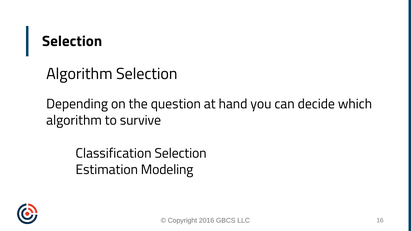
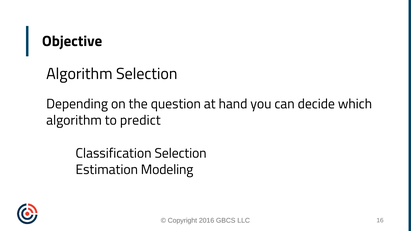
Selection at (72, 41): Selection -> Objective
survive: survive -> predict
